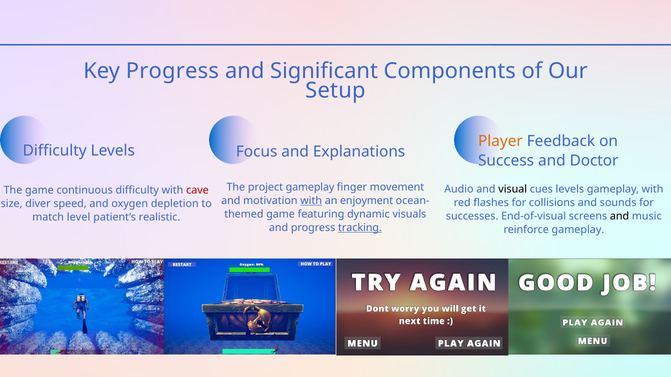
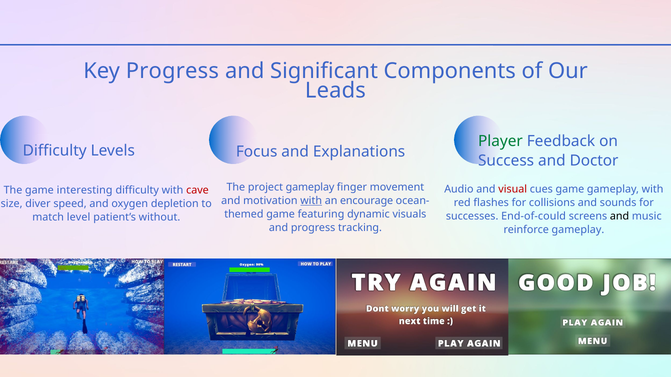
Setup: Setup -> Leads
Player colour: orange -> green
visual colour: black -> red
cues levels: levels -> game
continuous: continuous -> interesting
enjoyment: enjoyment -> encourage
End-of-visual: End-of-visual -> End-of-could
realistic: realistic -> without
tracking underline: present -> none
